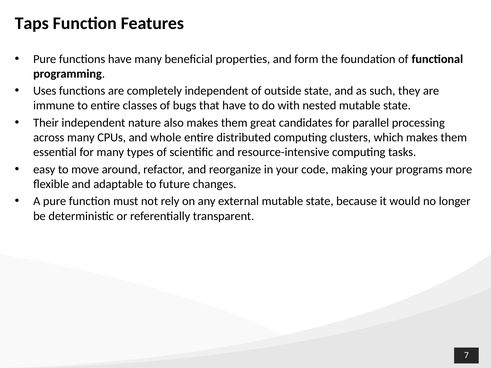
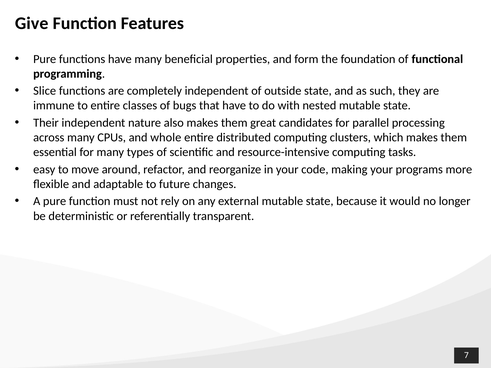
Taps: Taps -> Give
Uses: Uses -> Slice
